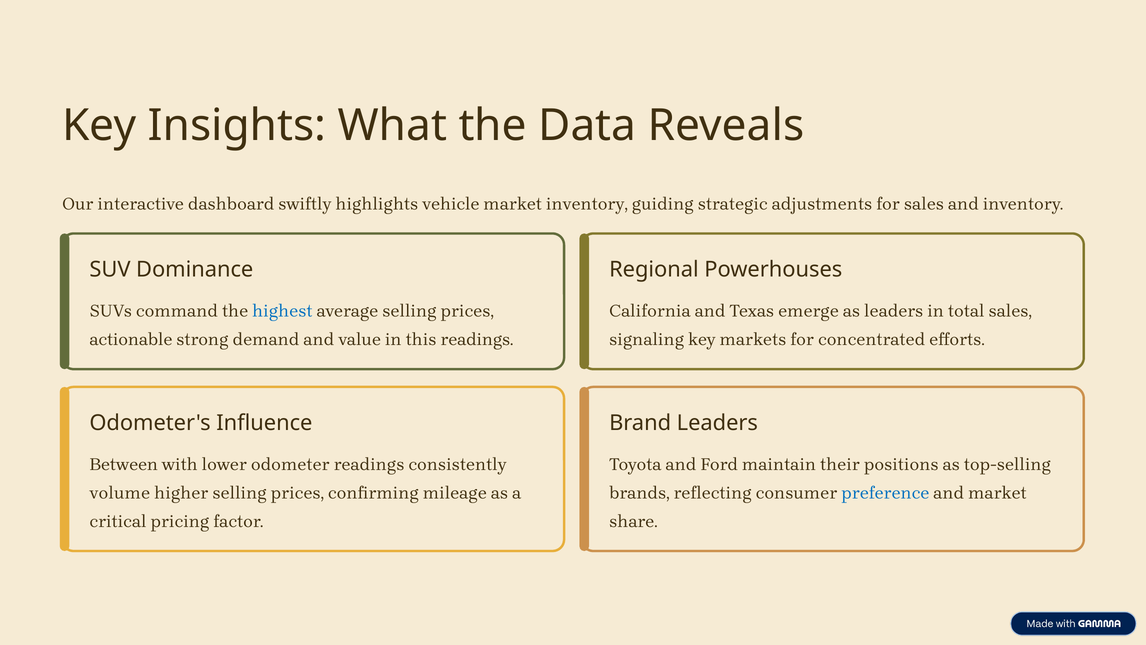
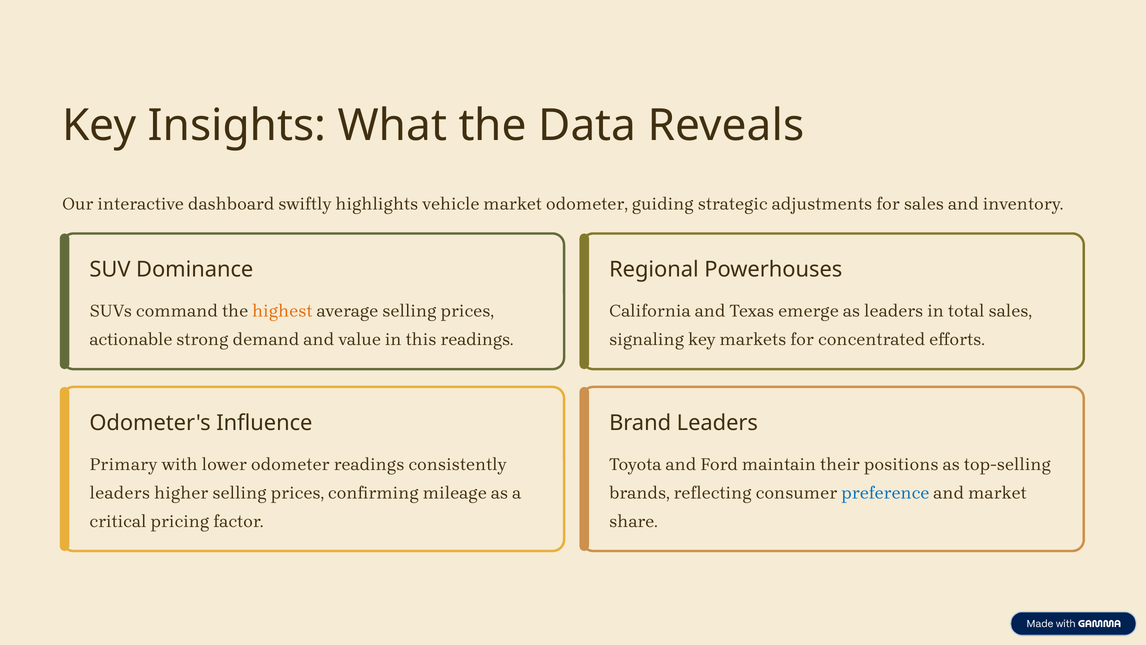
market inventory: inventory -> odometer
highest colour: blue -> orange
Between: Between -> Primary
volume at (120, 493): volume -> leaders
